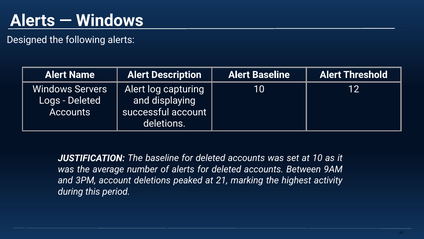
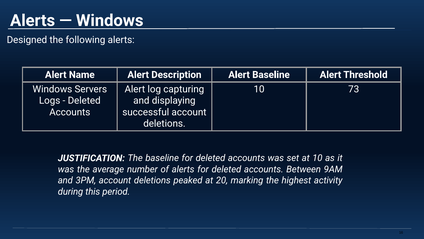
12: 12 -> 73
21: 21 -> 20
